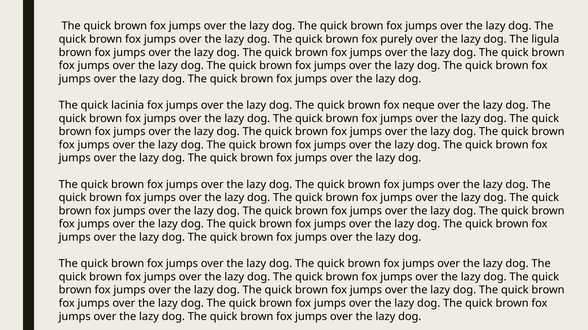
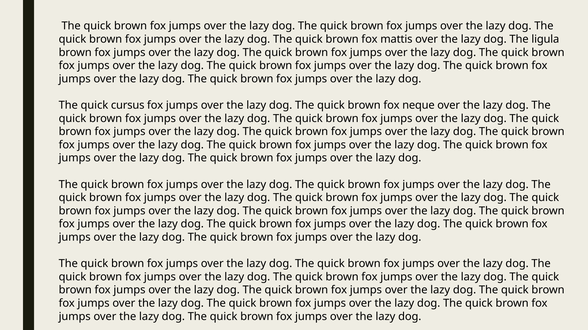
purely: purely -> mattis
lacinia: lacinia -> cursus
